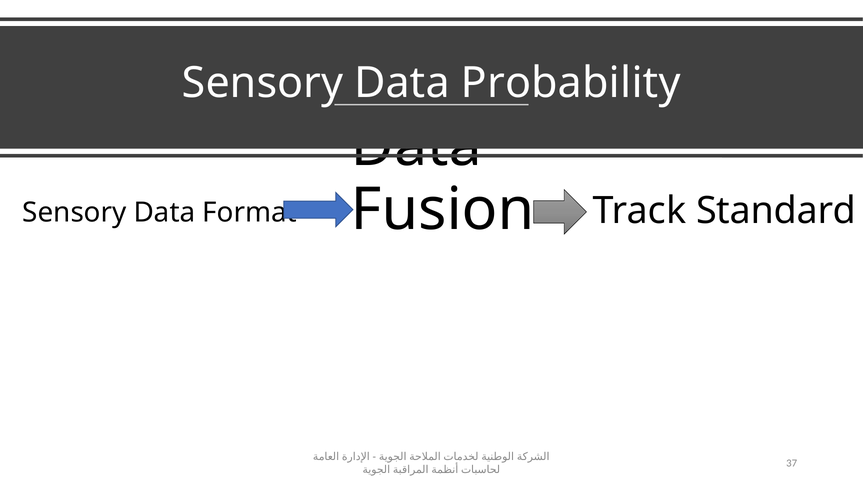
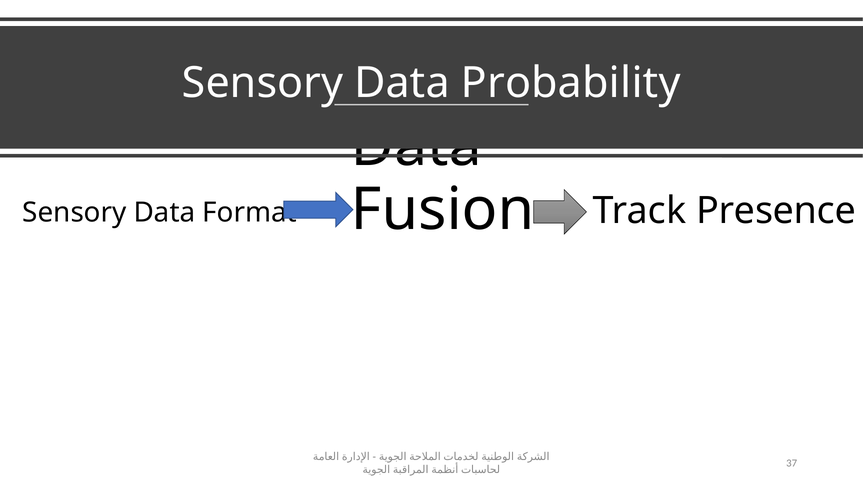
Standard: Standard -> Presence
